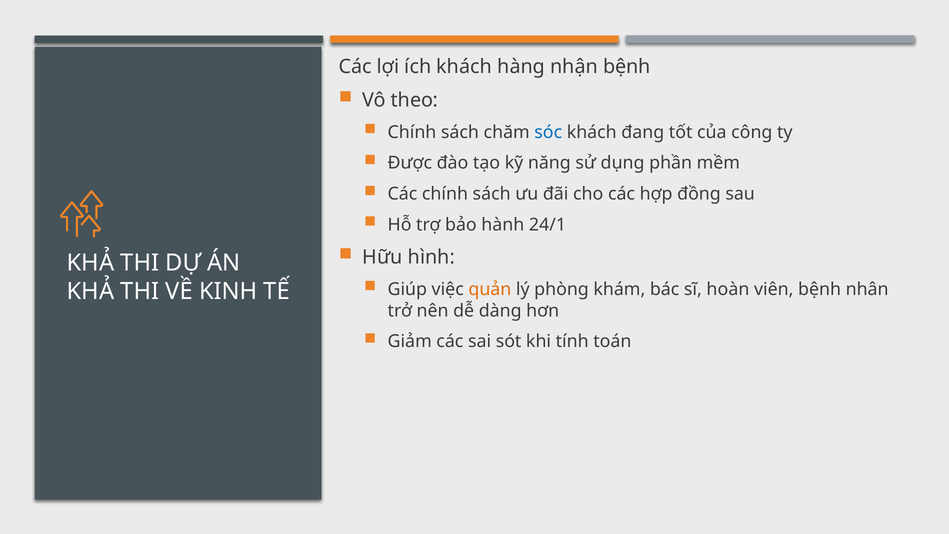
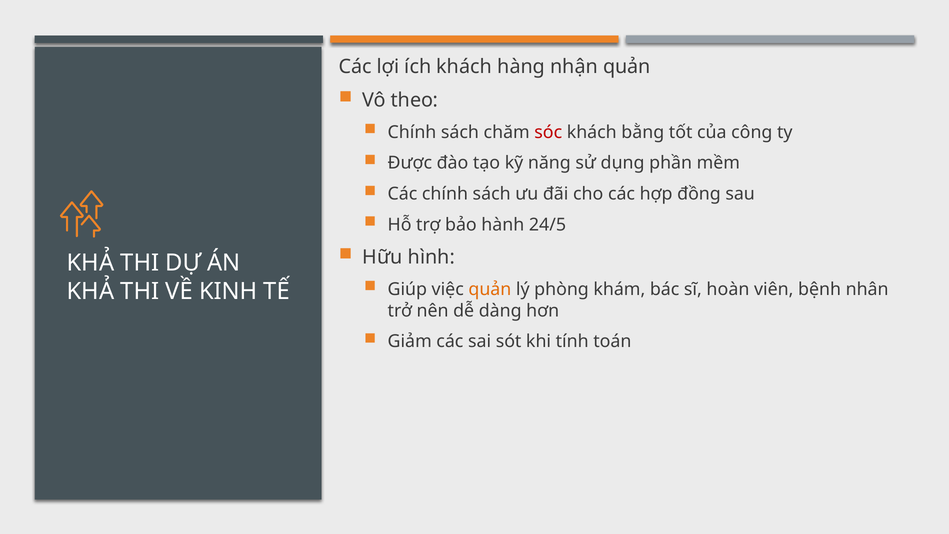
nhận bệnh: bệnh -> quản
sóc colour: blue -> red
đang: đang -> bằng
24/1: 24/1 -> 24/5
